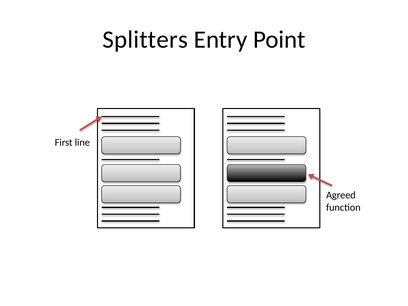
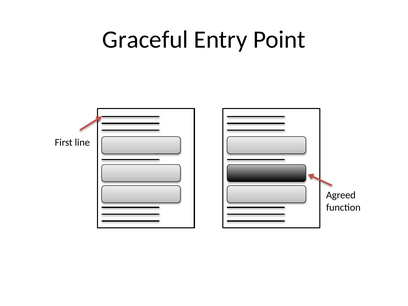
Splitters: Splitters -> Graceful
